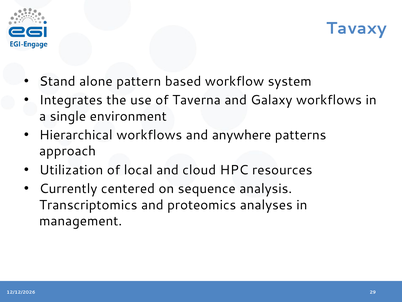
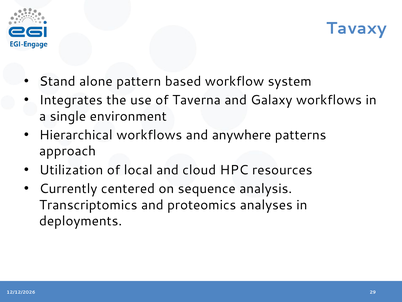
management: management -> deployments
